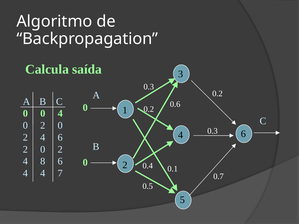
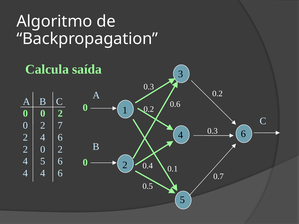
0 0 4: 4 -> 2
0 2 0: 0 -> 7
8 at (43, 161): 8 -> 5
4 4 7: 7 -> 6
